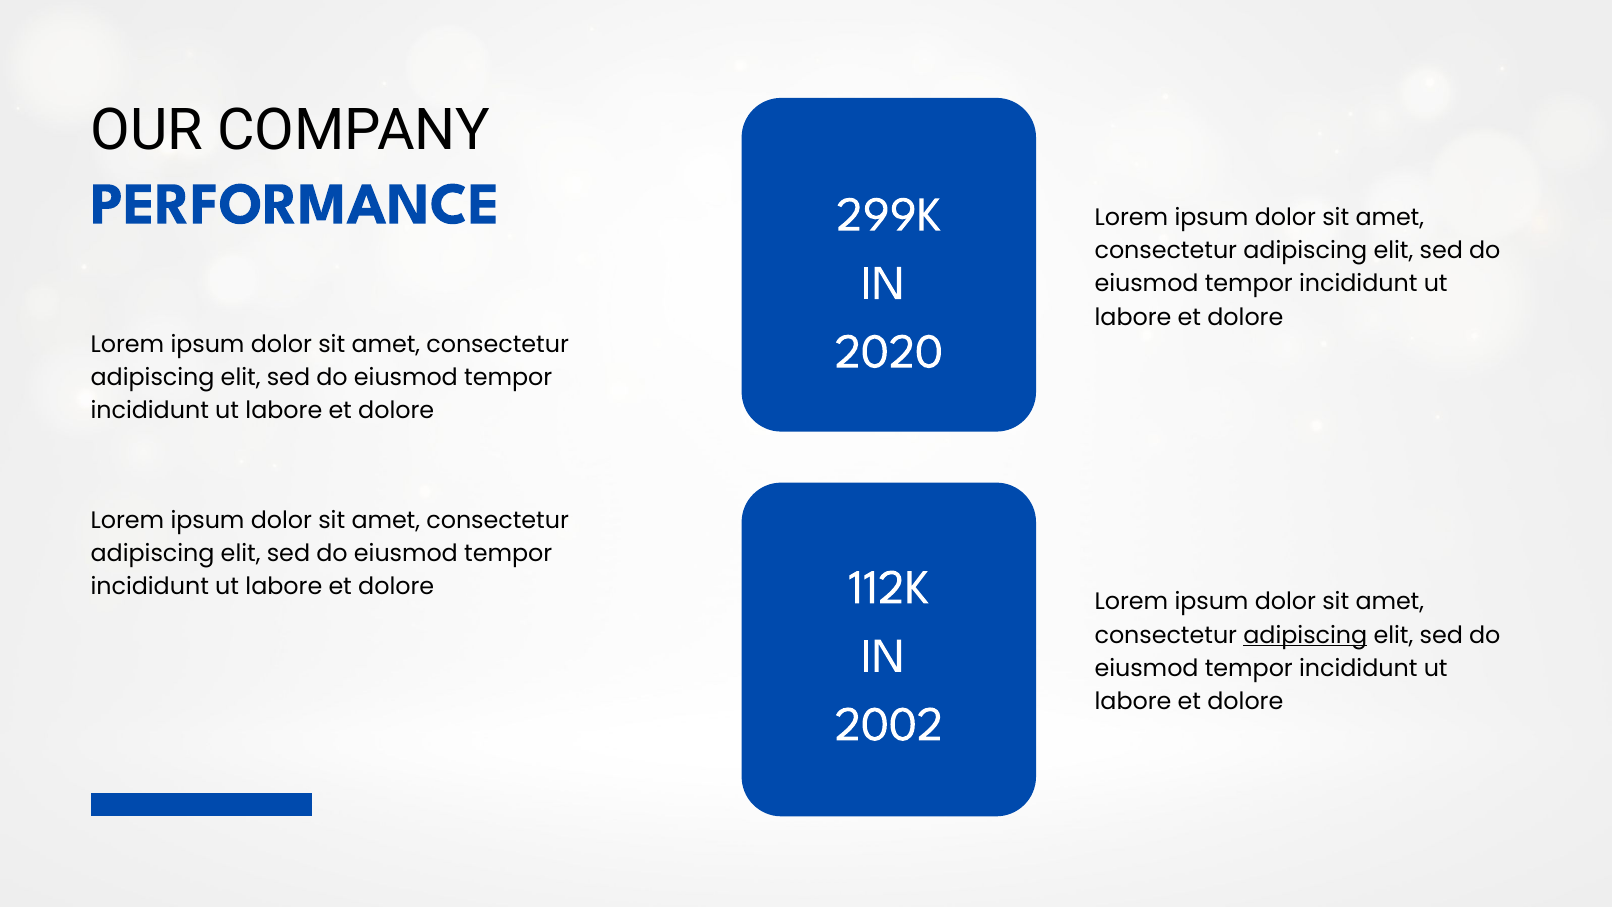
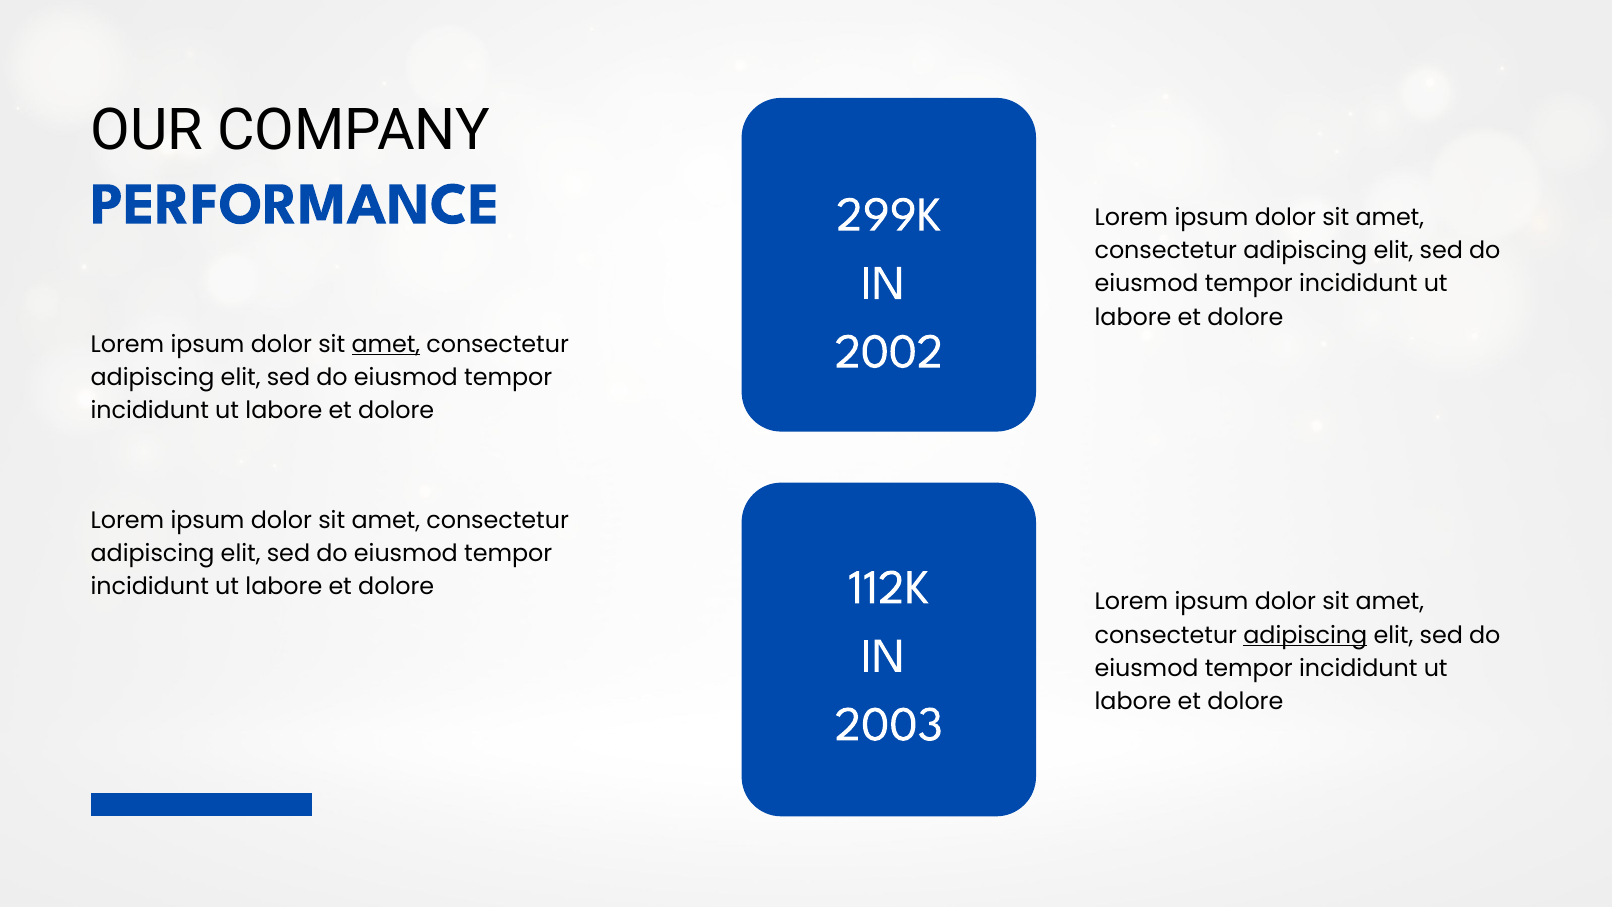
2020: 2020 -> 2002
amet at (386, 344) underline: none -> present
2002: 2002 -> 2003
